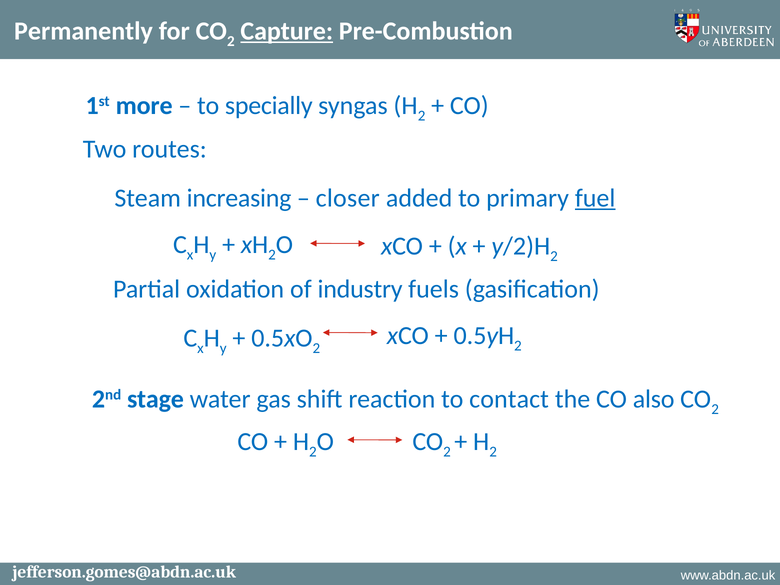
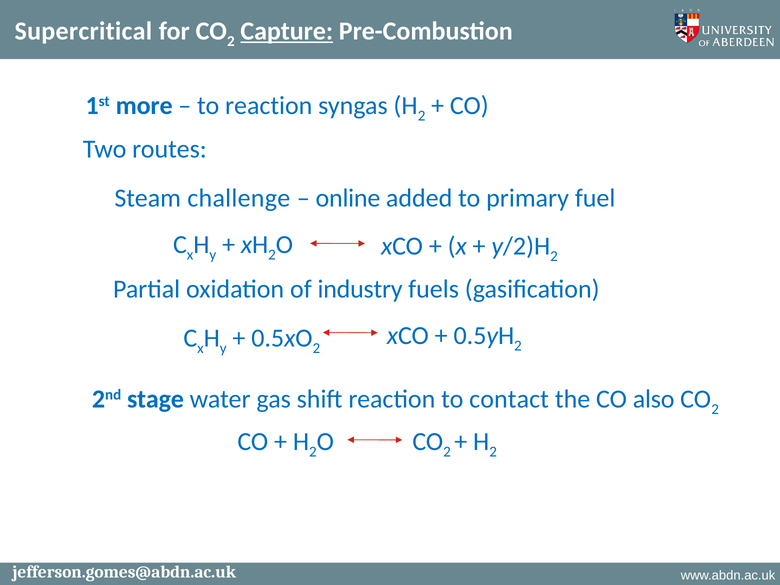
Permanently: Permanently -> Supercritical
to specially: specially -> reaction
increasing: increasing -> challenge
closer: closer -> online
fuel underline: present -> none
